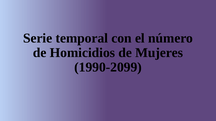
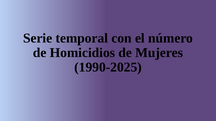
1990-2099: 1990-2099 -> 1990-2025
